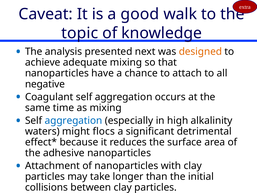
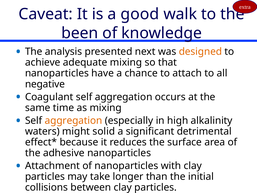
topic: topic -> been
aggregation at (74, 120) colour: blue -> orange
flocs: flocs -> solid
